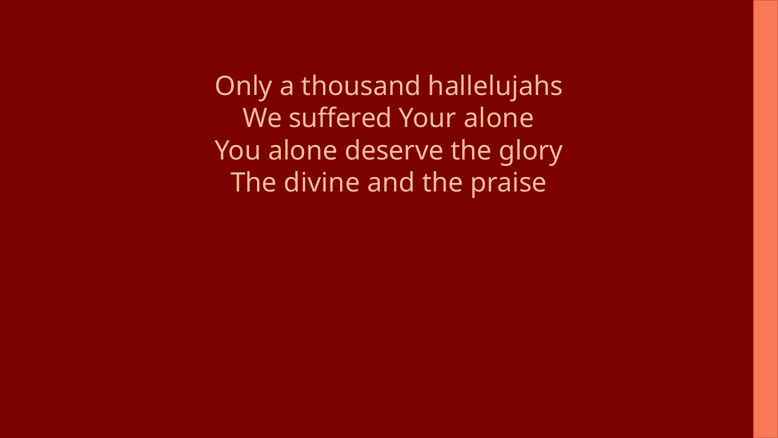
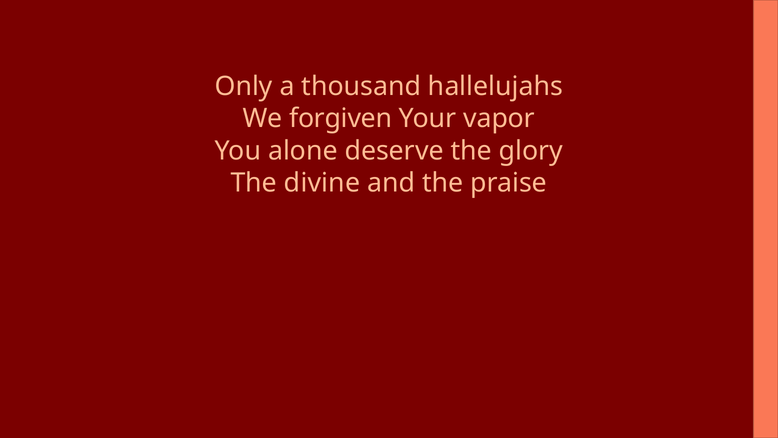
suffered: suffered -> forgiven
Your alone: alone -> vapor
